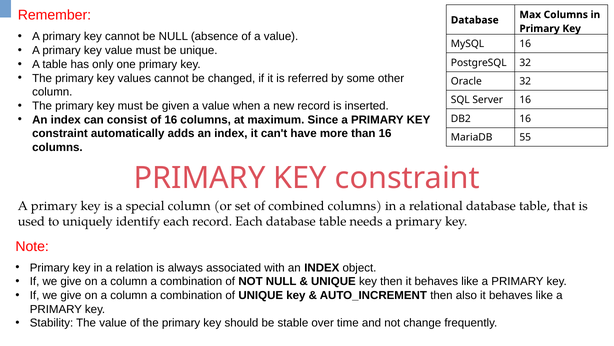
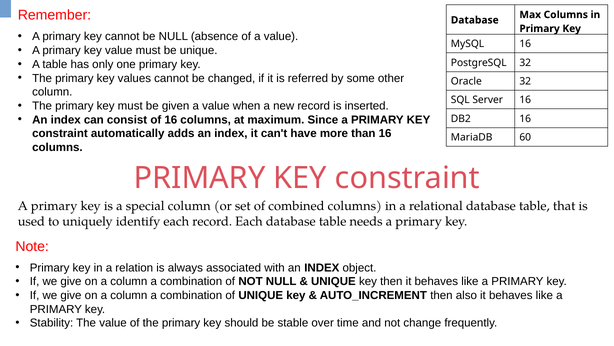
55: 55 -> 60
